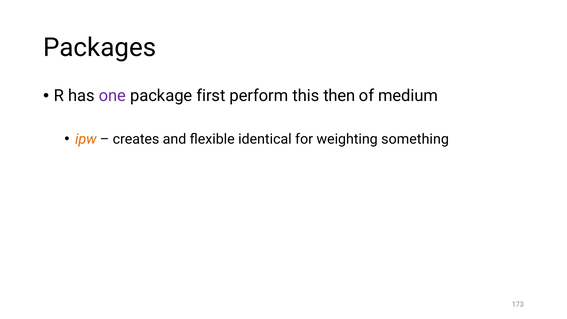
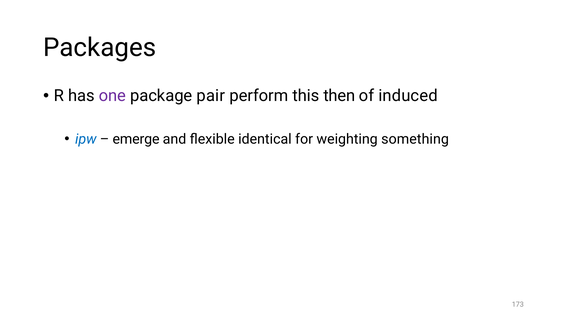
first: first -> pair
medium: medium -> induced
ipw colour: orange -> blue
creates: creates -> emerge
